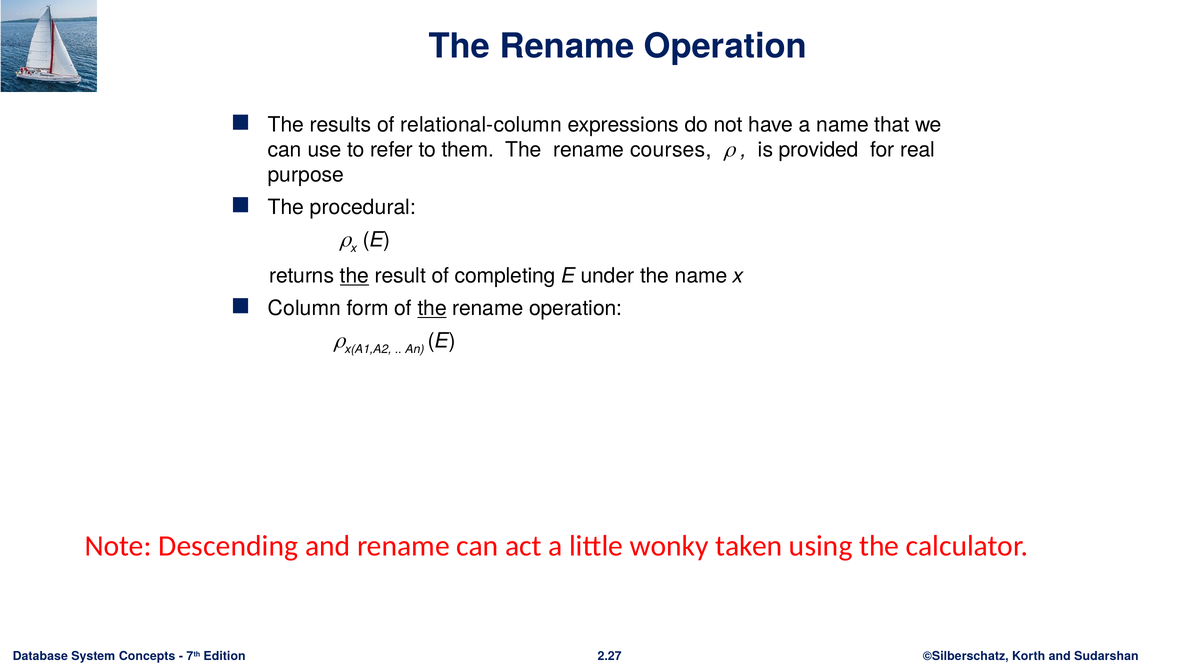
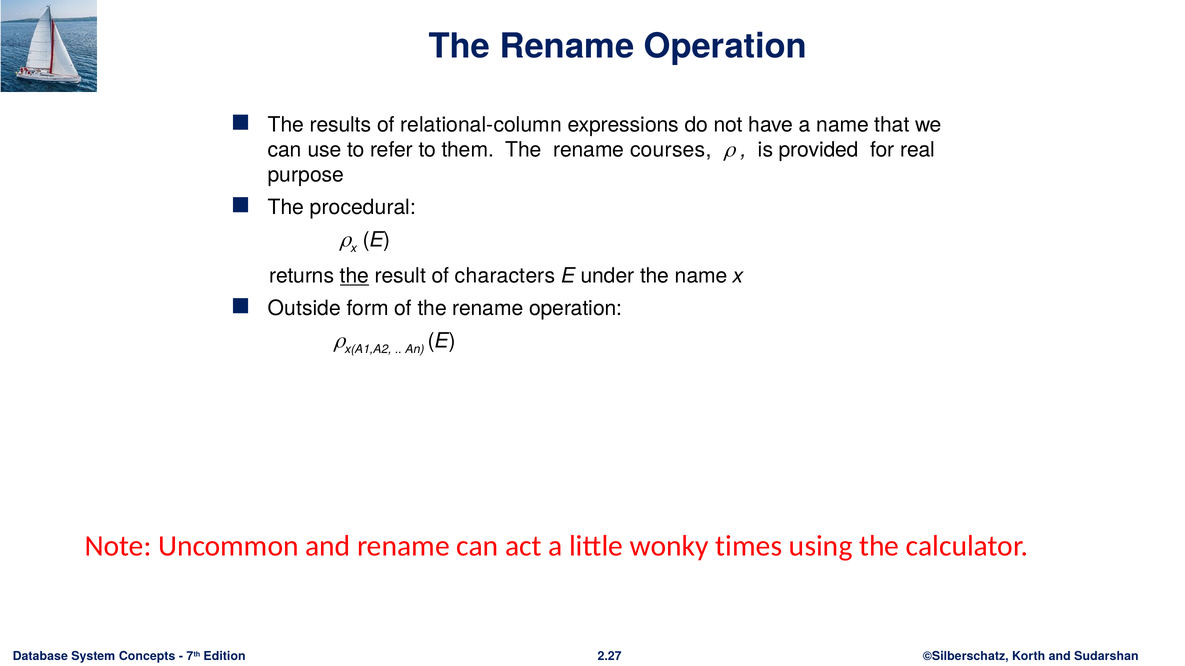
completing: completing -> characters
Column: Column -> Outside
the at (432, 309) underline: present -> none
Descending: Descending -> Uncommon
taken: taken -> times
